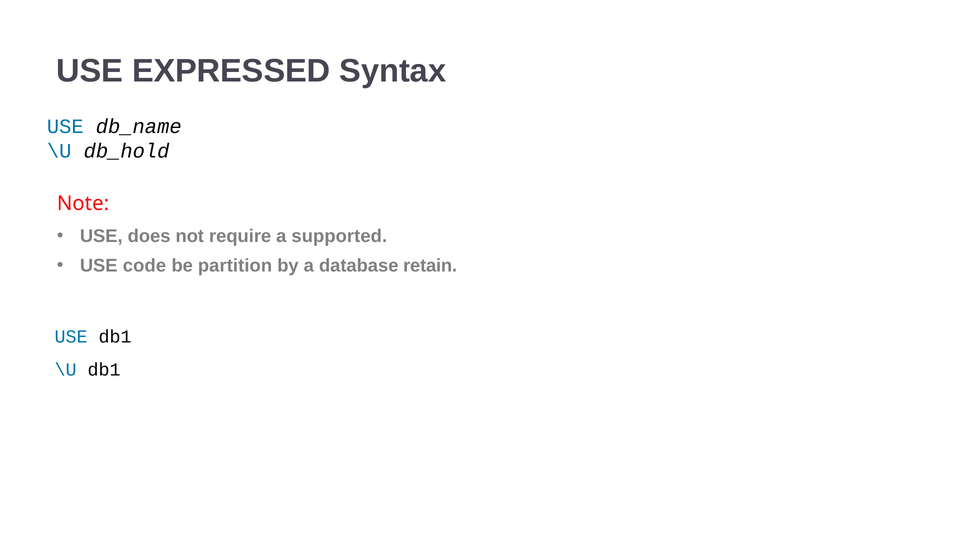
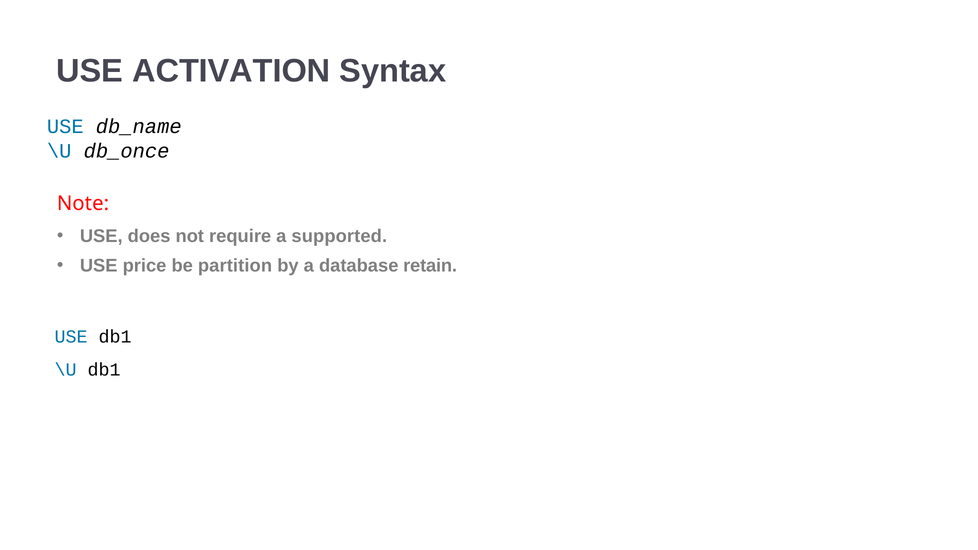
EXPRESSED: EXPRESSED -> ACTIVATION
db_hold: db_hold -> db_once
code: code -> price
